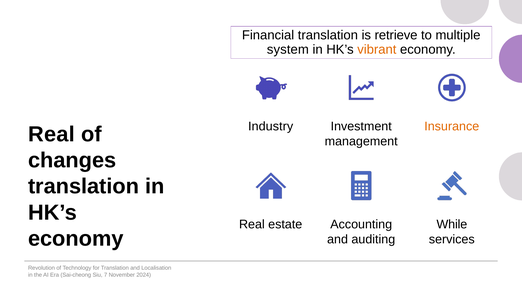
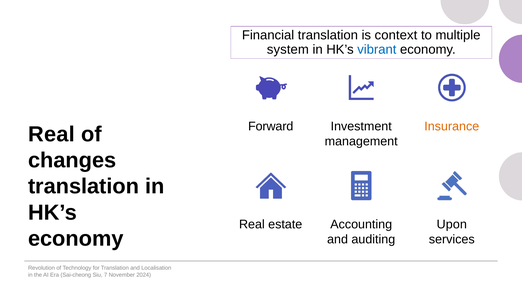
retrieve: retrieve -> context
vibrant colour: orange -> blue
Industry: Industry -> Forward
While: While -> Upon
